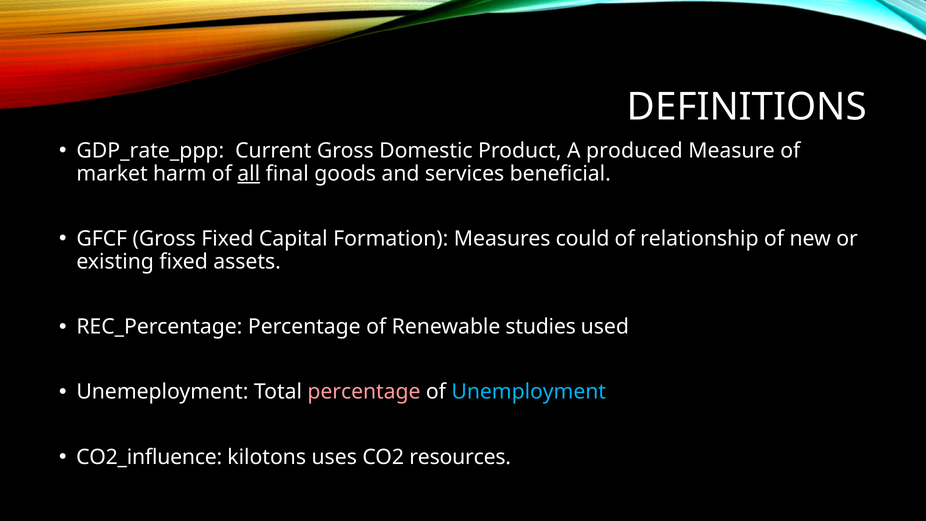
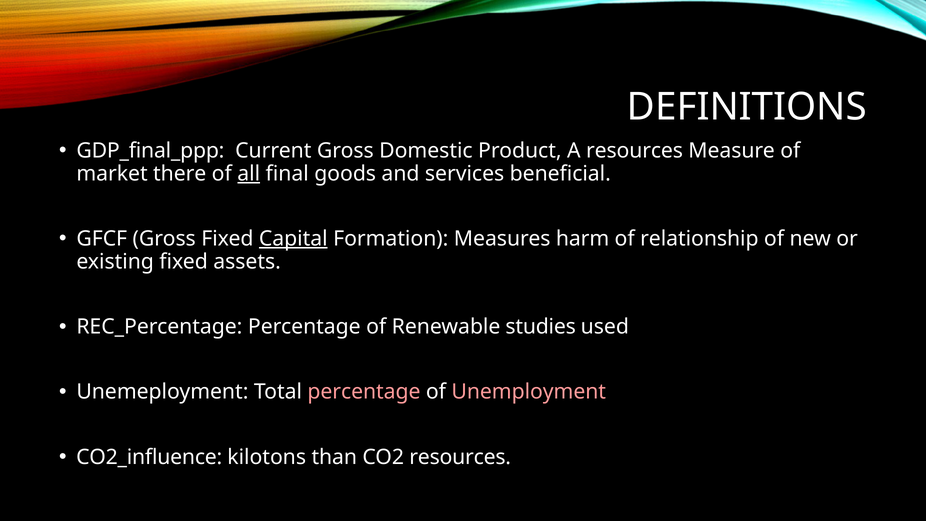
GDP_rate_ppp: GDP_rate_ppp -> GDP_final_ppp
A produced: produced -> resources
harm: harm -> there
Capital underline: none -> present
could: could -> harm
Unemployment colour: light blue -> pink
uses: uses -> than
